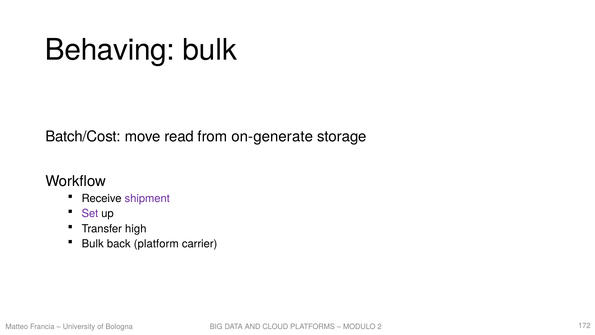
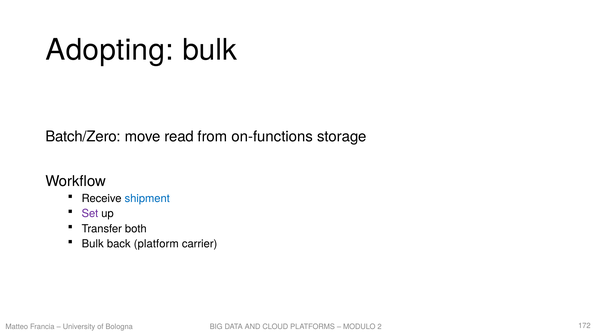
Behaving: Behaving -> Adopting
Batch/Cost: Batch/Cost -> Batch/Zero
on-generate: on-generate -> on-functions
shipment colour: purple -> blue
high: high -> both
